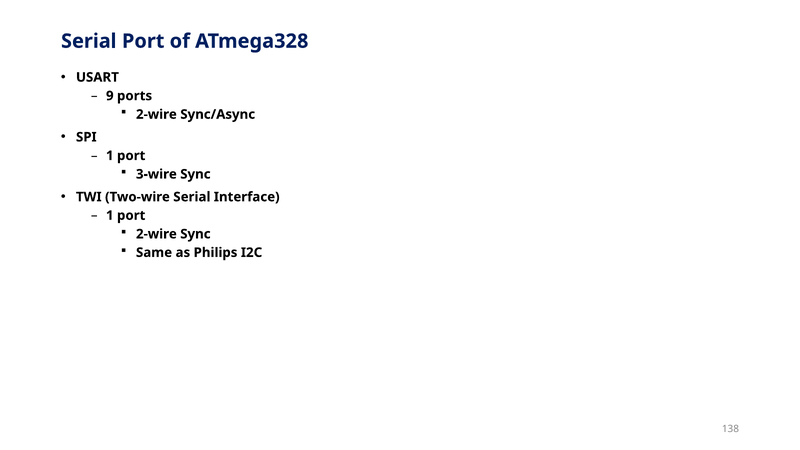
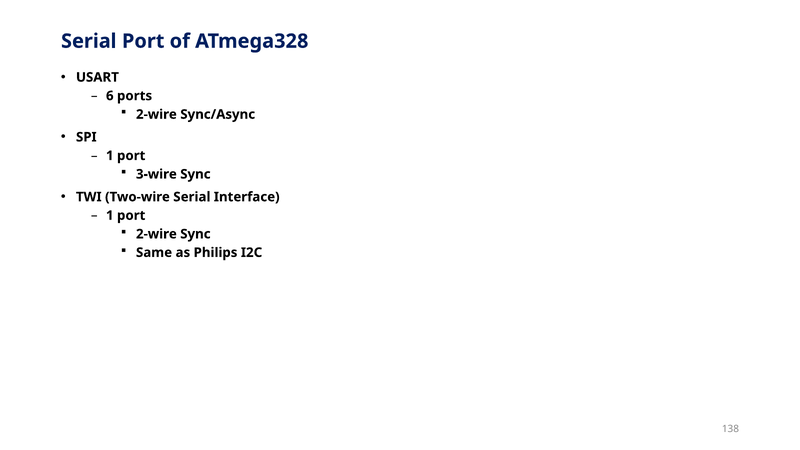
9: 9 -> 6
